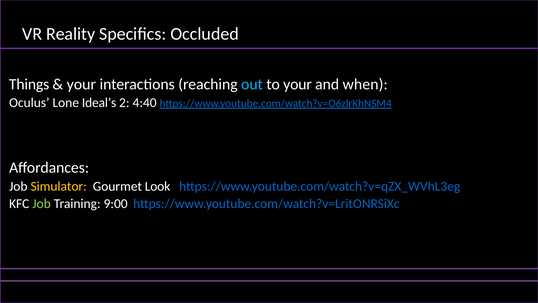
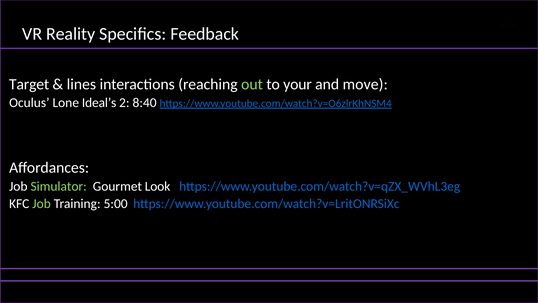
Occluded: Occluded -> Feedback
Things: Things -> Target
your at (81, 84): your -> lines
out colour: light blue -> light green
when: when -> move
4:40: 4:40 -> 8:40
Simulator colour: yellow -> light green
9:00: 9:00 -> 5:00
